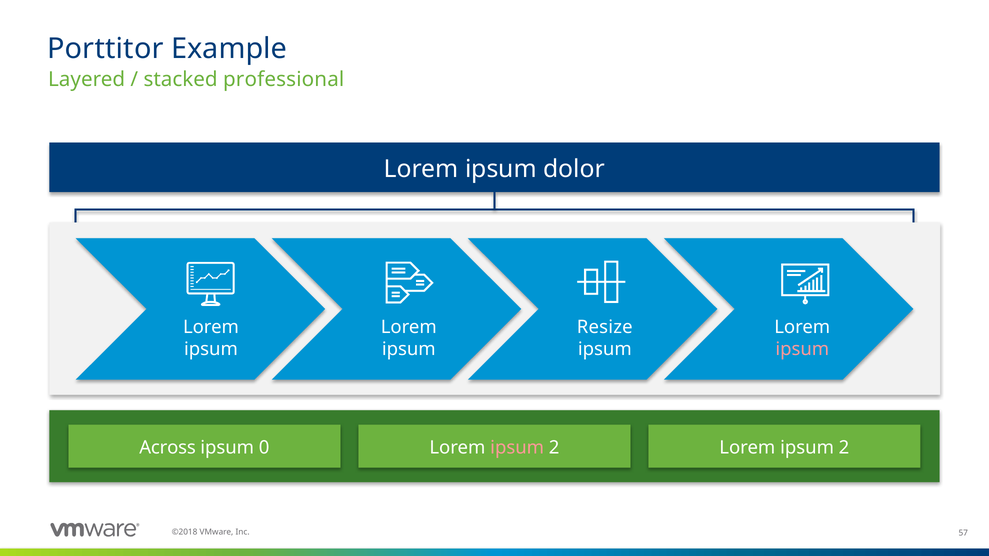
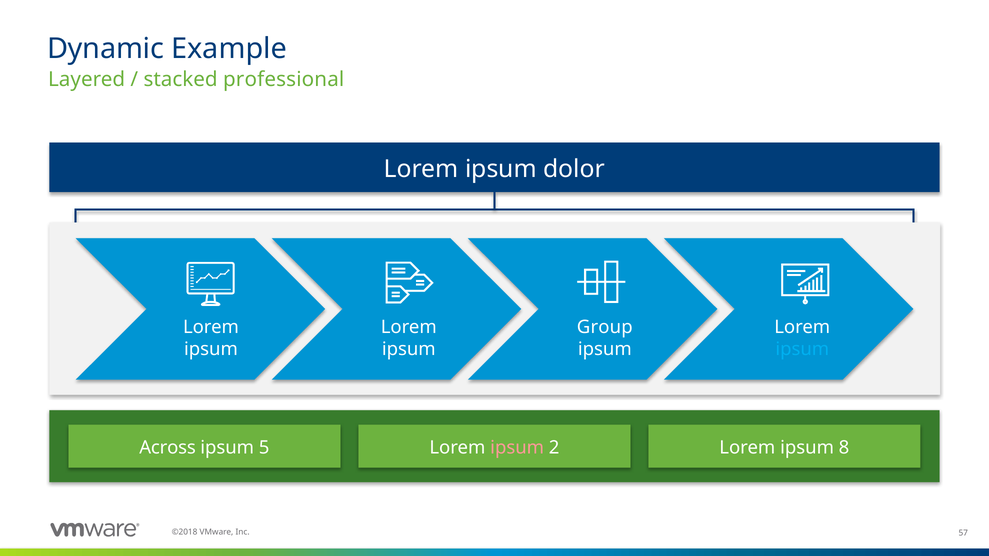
Porttitor: Porttitor -> Dynamic
Resize: Resize -> Group
ipsum at (802, 350) colour: pink -> light blue
0: 0 -> 5
2 Lorem ipsum 2: 2 -> 8
